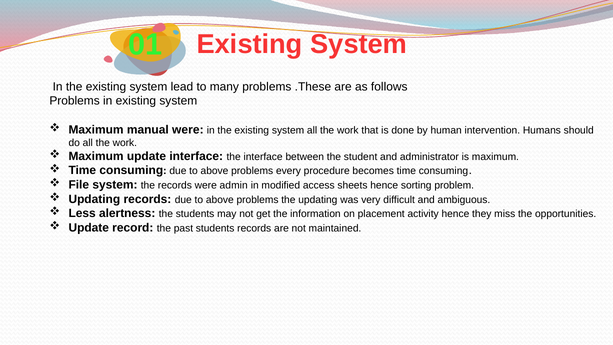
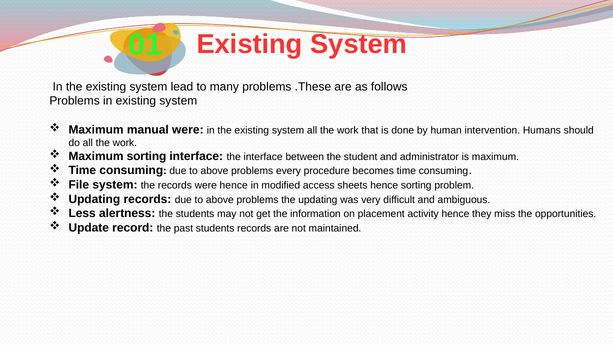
Maximum update: update -> sorting
were admin: admin -> hence
